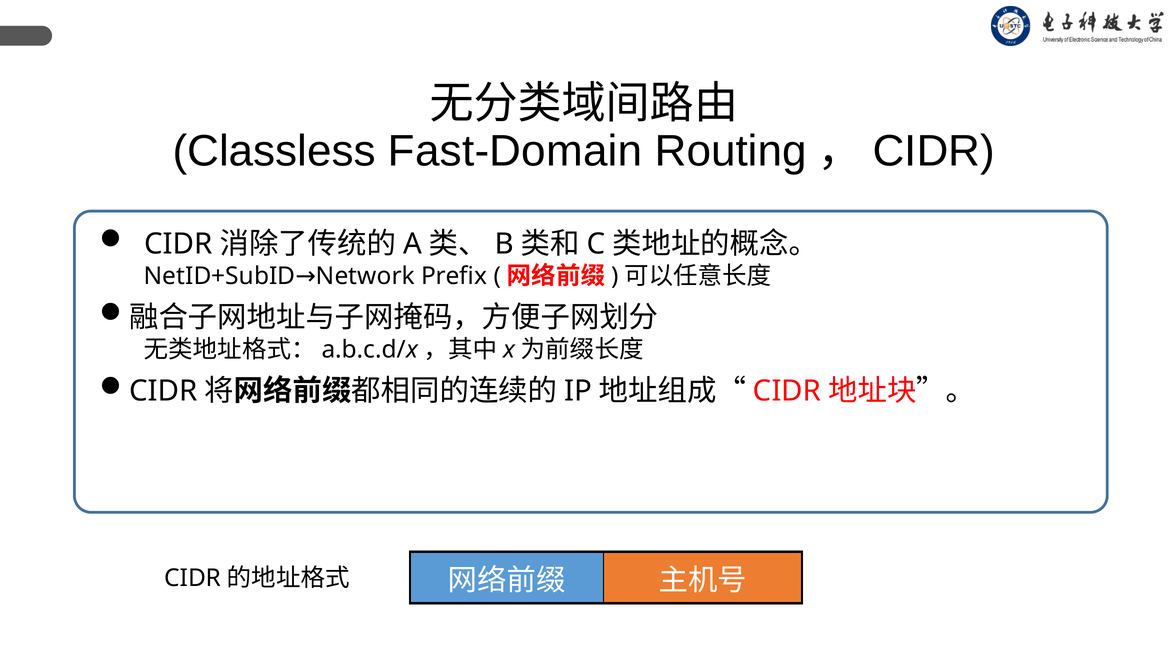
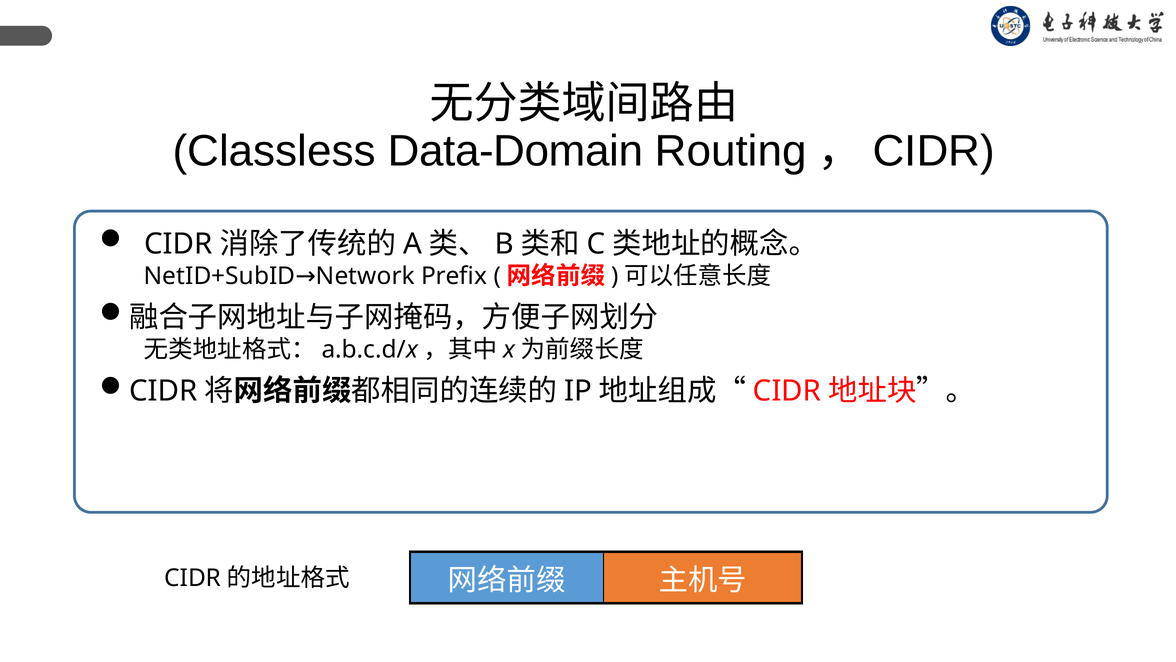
Fast-Domain: Fast-Domain -> Data-Domain
